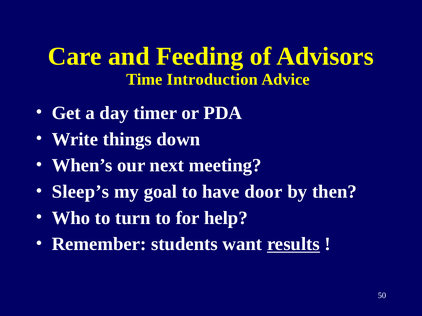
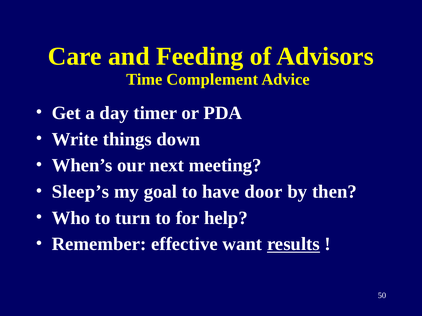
Introduction: Introduction -> Complement
students: students -> effective
